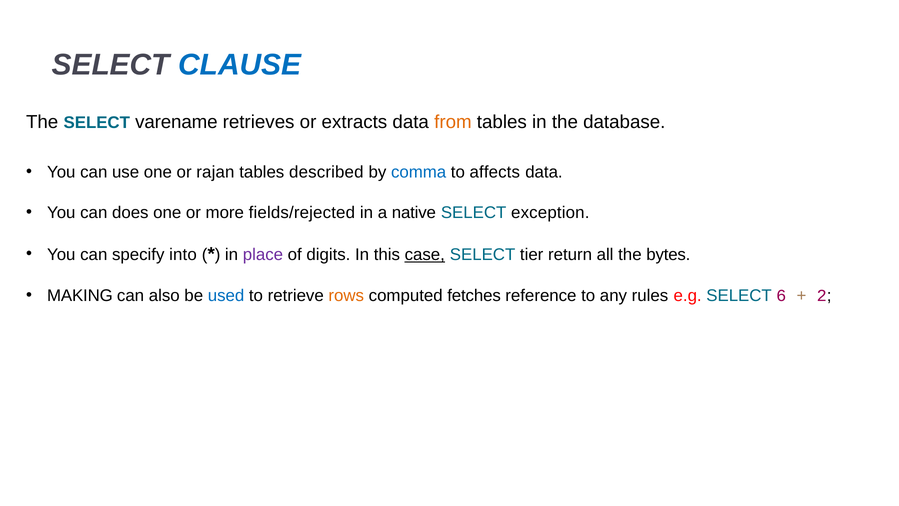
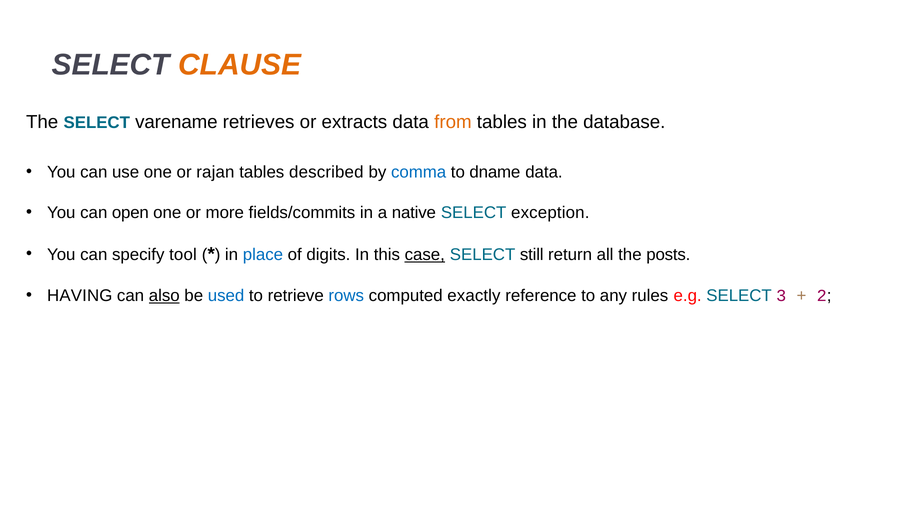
CLAUSE colour: blue -> orange
affects: affects -> dname
does: does -> open
fields/rejected: fields/rejected -> fields/commits
into: into -> tool
place colour: purple -> blue
tier: tier -> still
bytes: bytes -> posts
MAKING: MAKING -> HAVING
also underline: none -> present
rows colour: orange -> blue
fetches: fetches -> exactly
6: 6 -> 3
